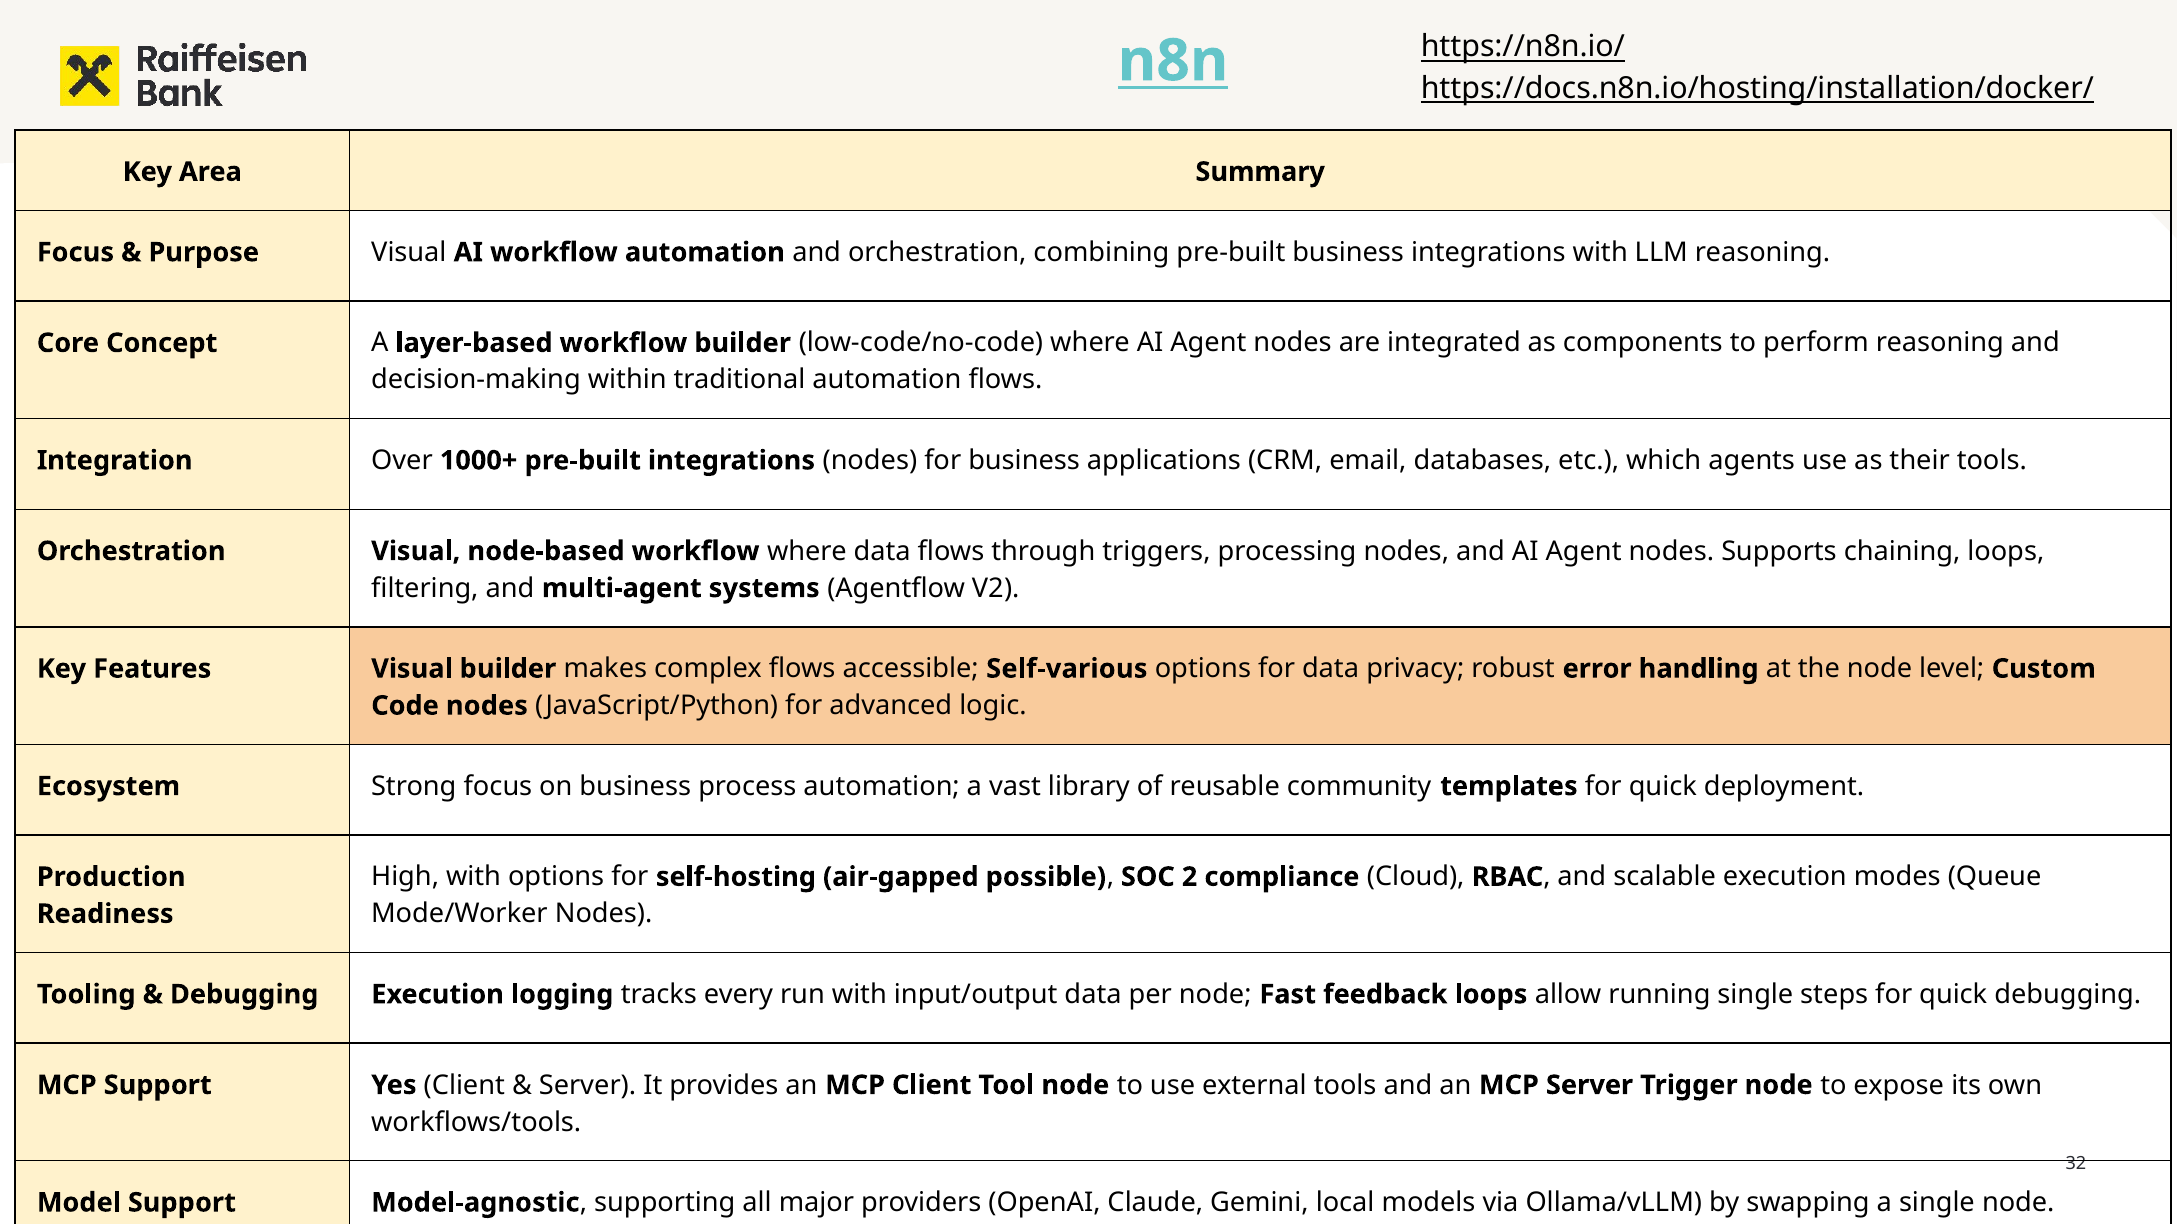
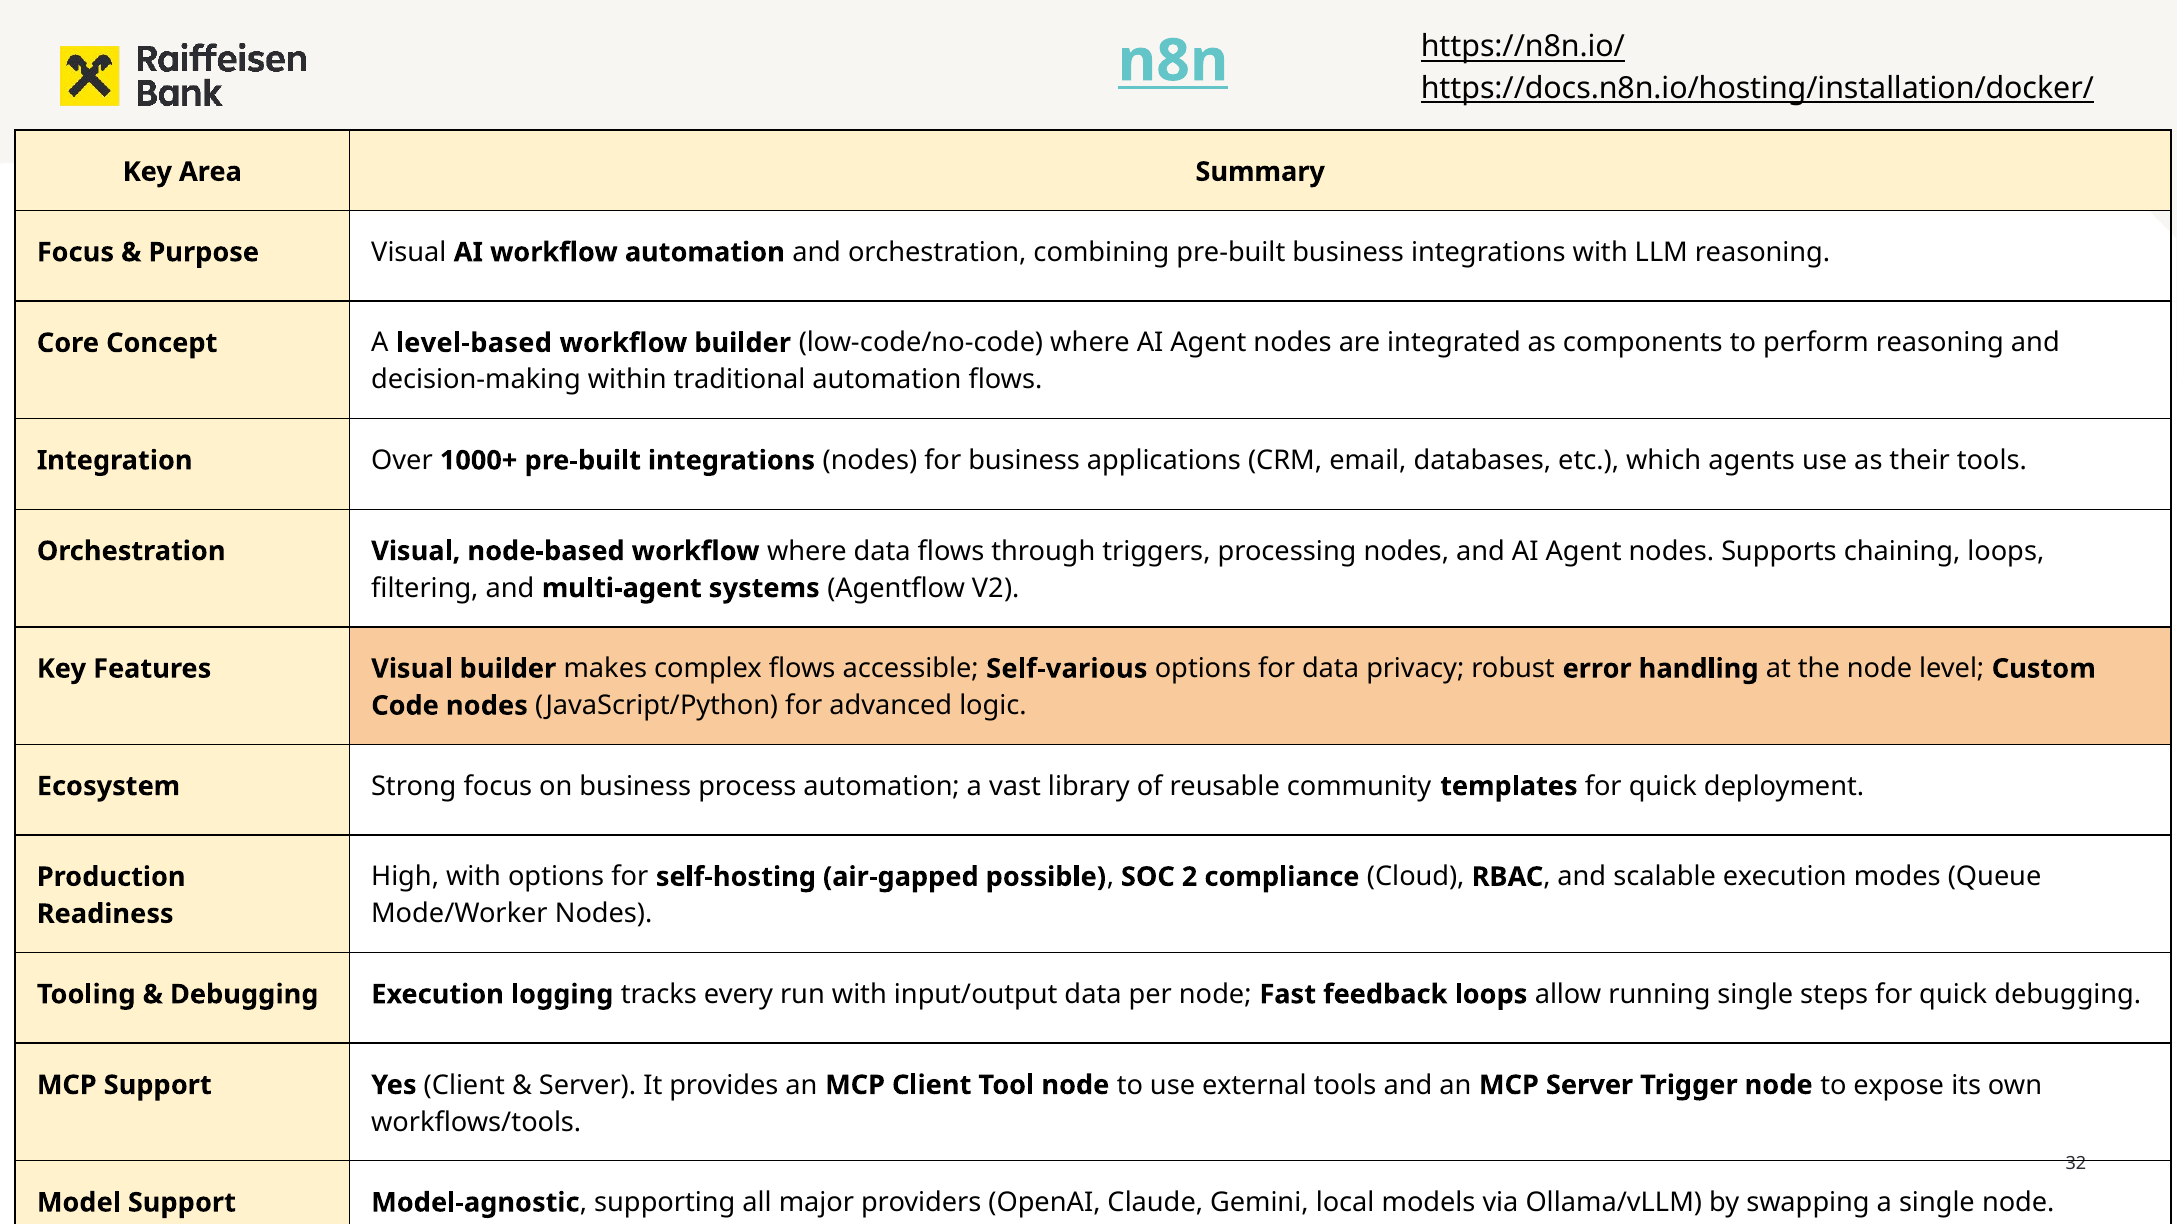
layer-based: layer-based -> level-based
